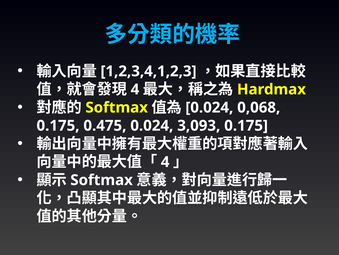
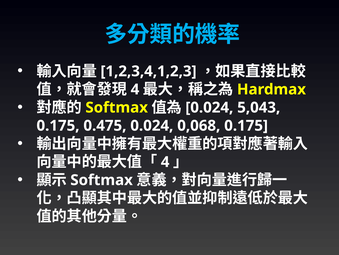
0,068: 0,068 -> 5,043
3,093: 3,093 -> 0,068
